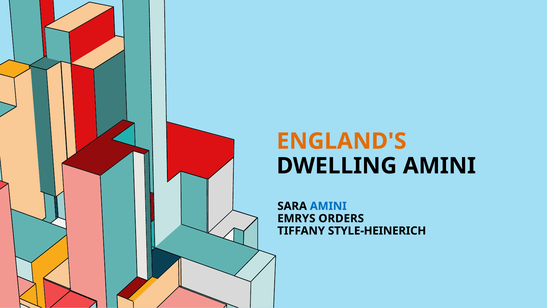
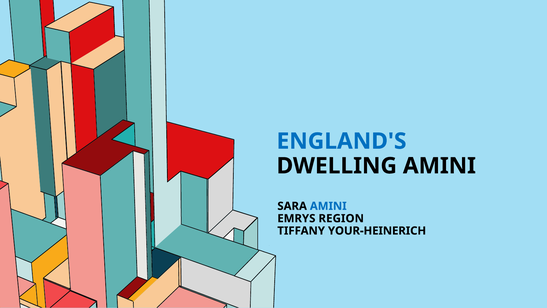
ENGLAND'S colour: orange -> blue
ORDERS: ORDERS -> REGION
STYLE-HEINERICH: STYLE-HEINERICH -> YOUR-HEINERICH
